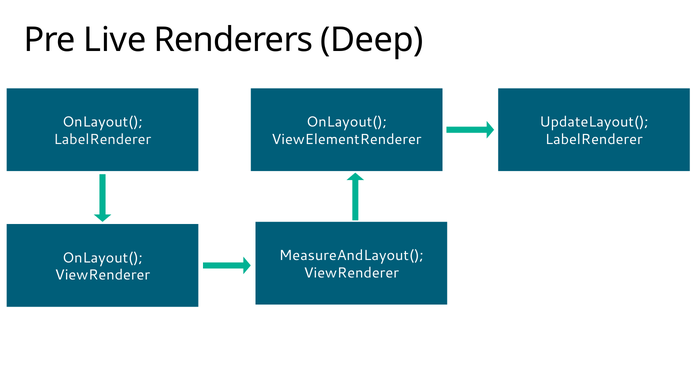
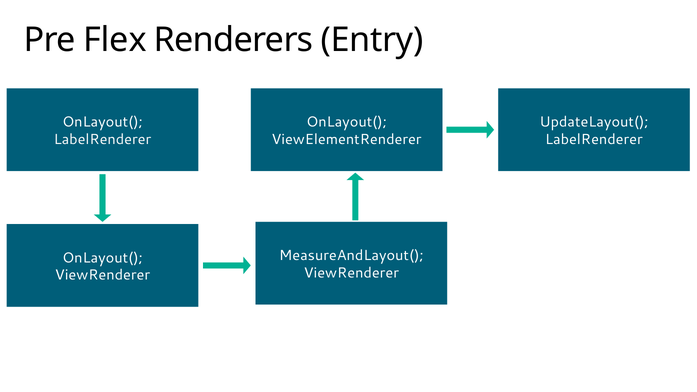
Live: Live -> Flex
Deep: Deep -> Entry
